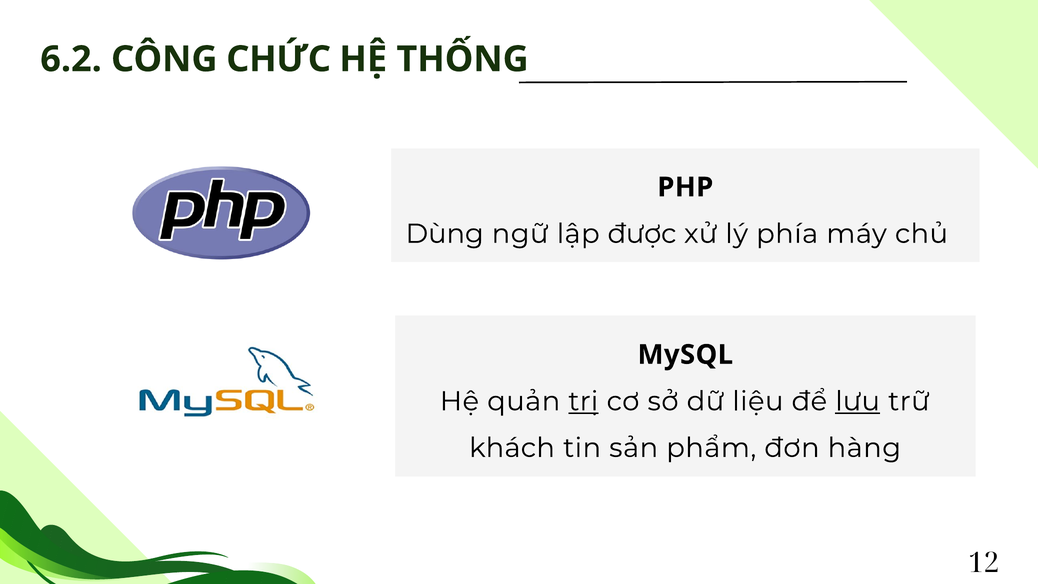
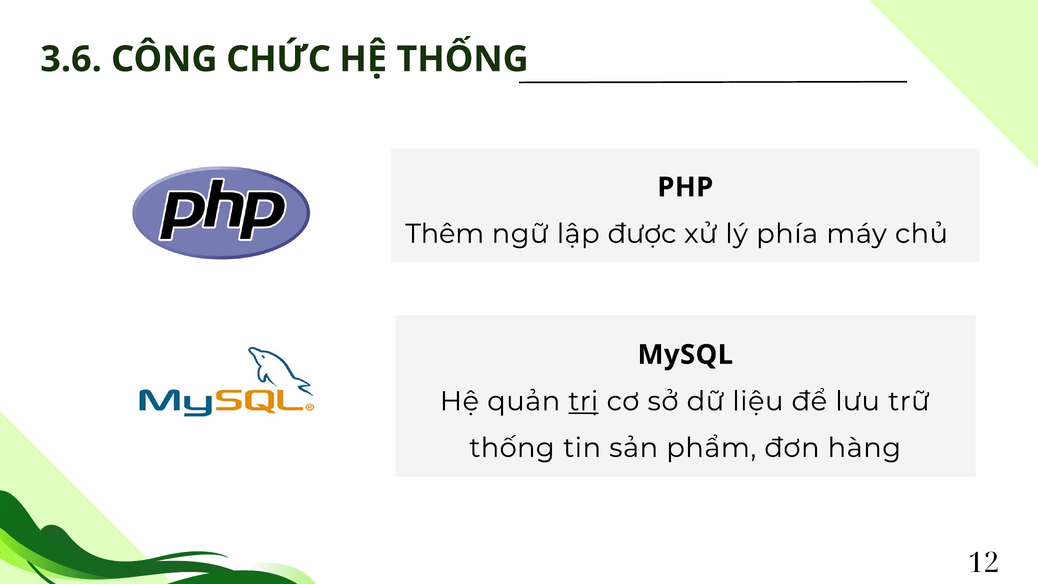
6.2: 6.2 -> 3.6
Dùng: Dùng -> Thêm
lưu underline: present -> none
khách at (512, 448): khách -> thống
